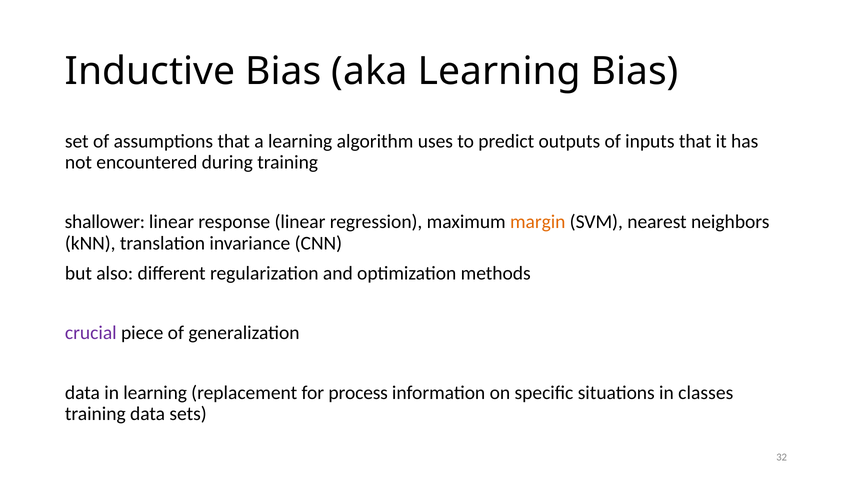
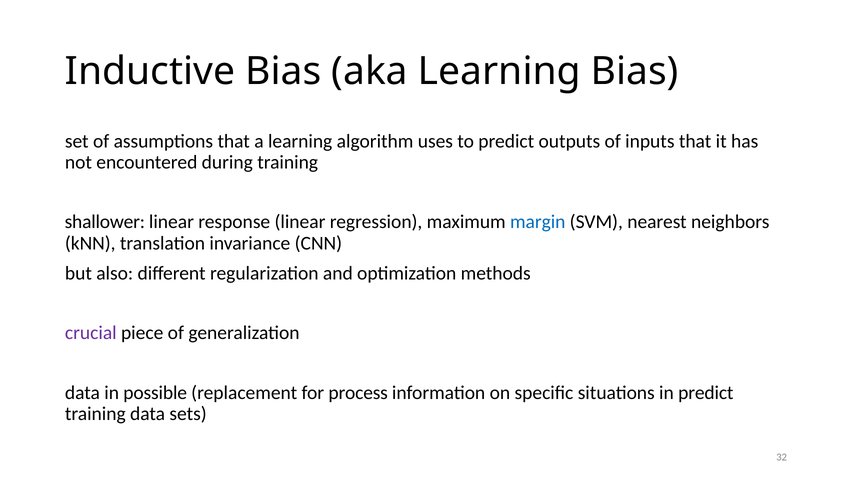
margin colour: orange -> blue
in learning: learning -> possible
in classes: classes -> predict
